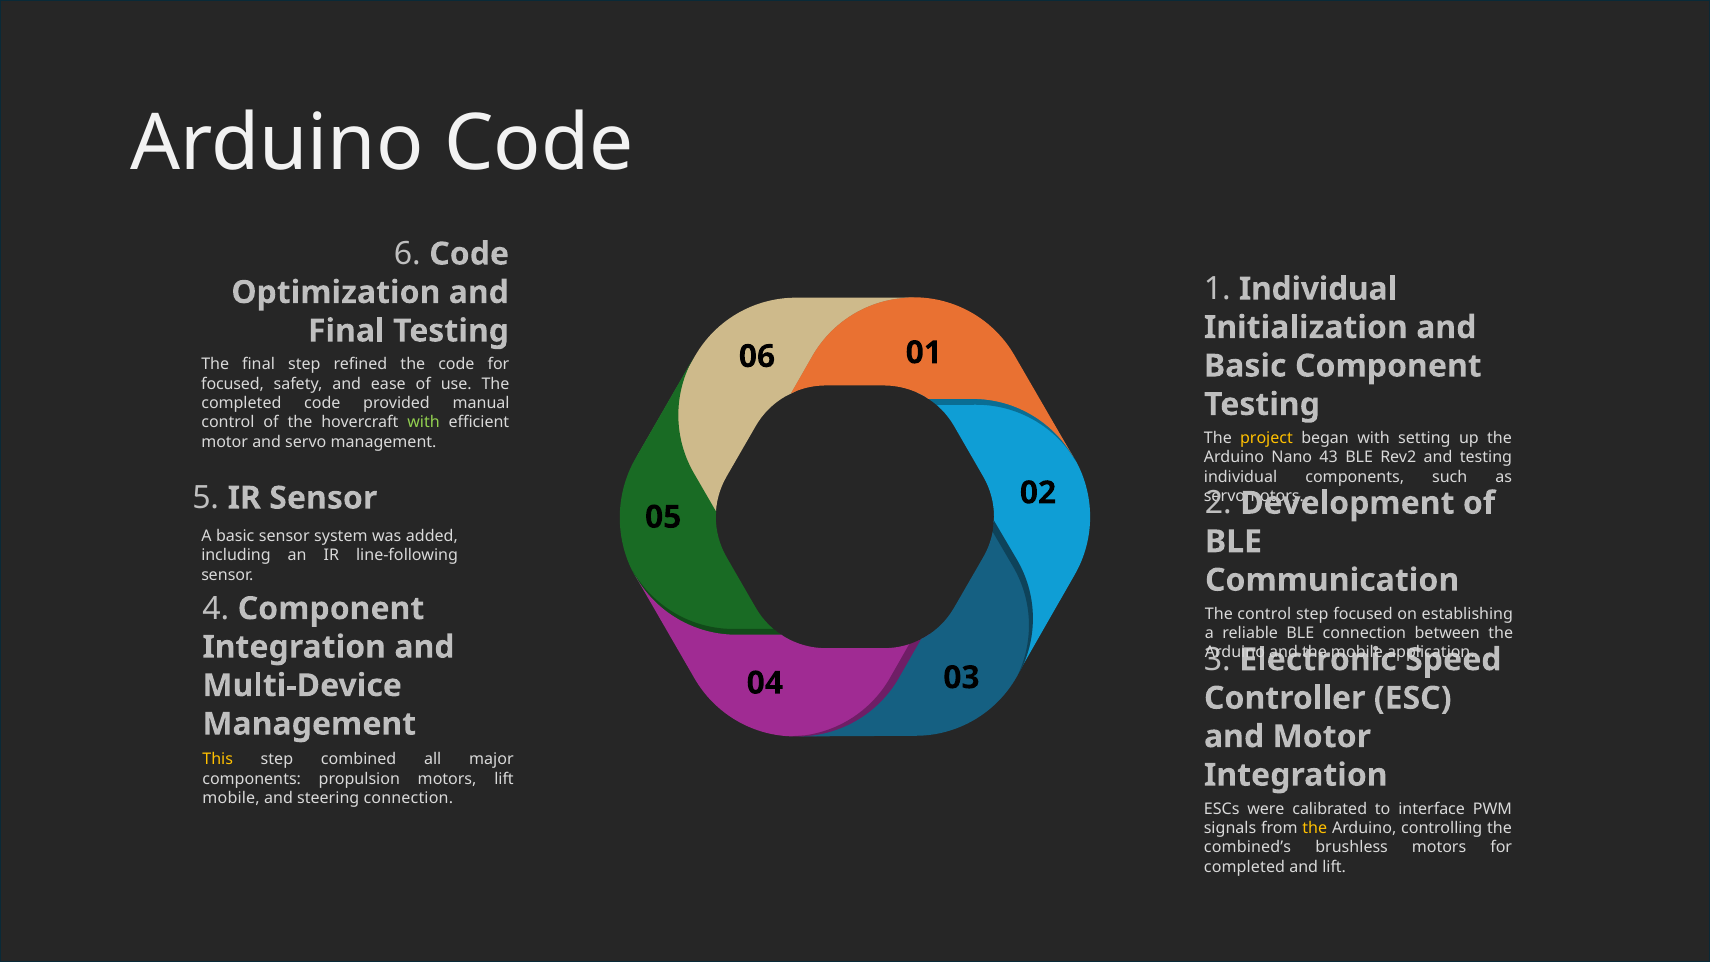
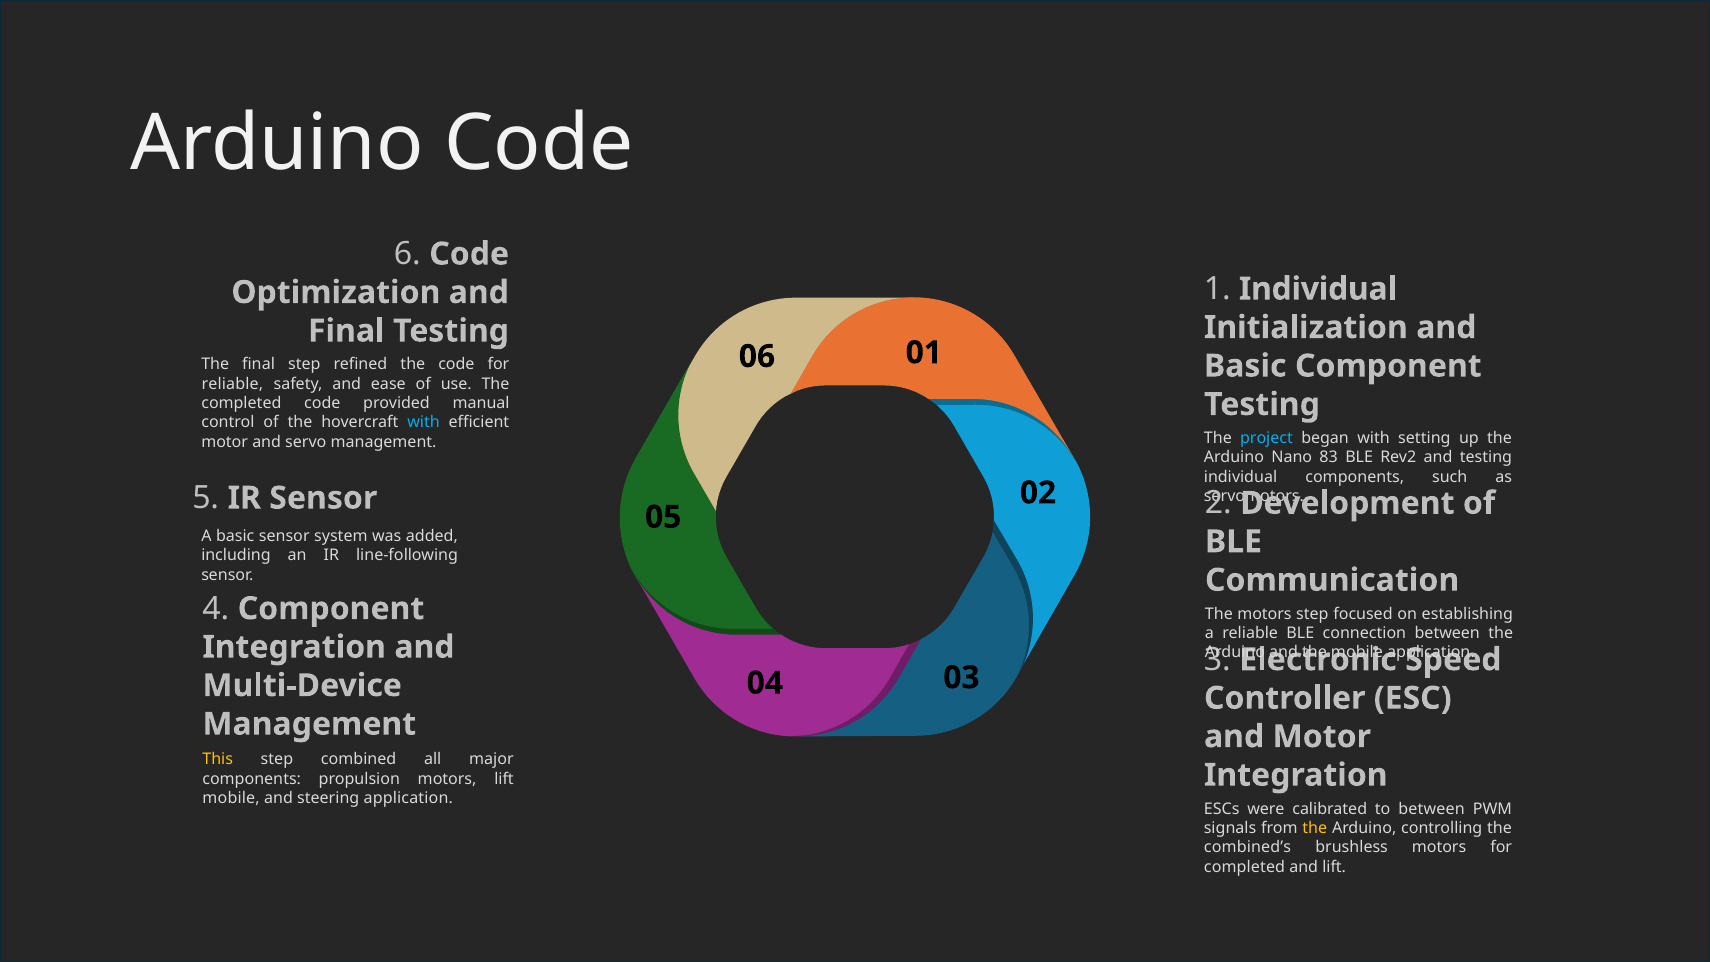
focused at (233, 384): focused -> reliable
with at (424, 422) colour: light green -> light blue
project colour: yellow -> light blue
43: 43 -> 83
The control: control -> motors
steering connection: connection -> application
to interface: interface -> between
